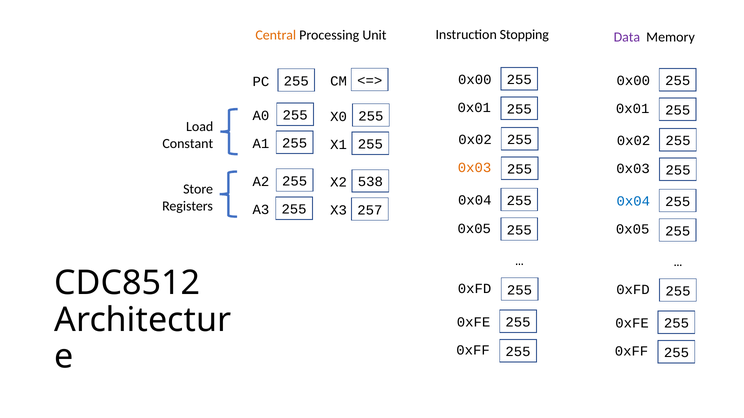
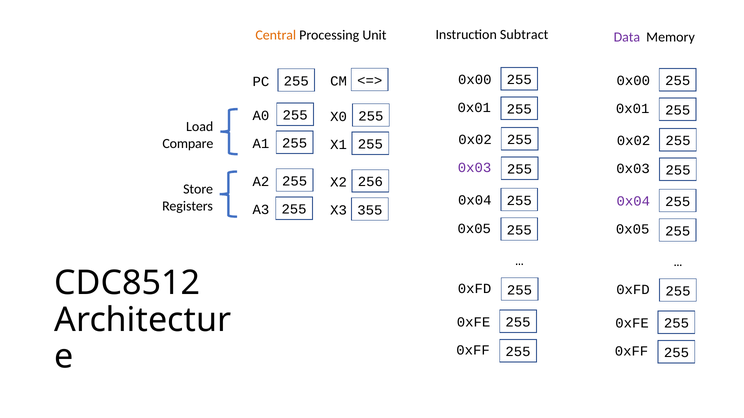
Stopping: Stopping -> Subtract
Constant: Constant -> Compare
0x03 at (475, 168) colour: orange -> purple
538: 538 -> 256
0x04 at (633, 201) colour: blue -> purple
257: 257 -> 355
